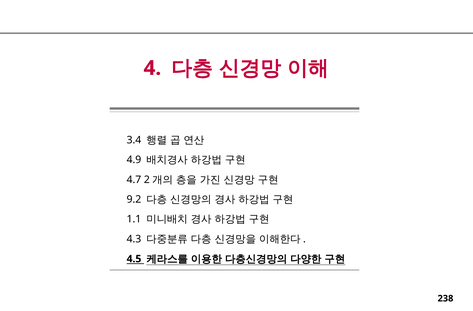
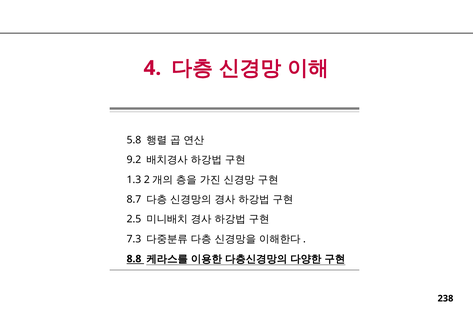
3.4: 3.4 -> 5.8
4.9: 4.9 -> 9.2
4.7: 4.7 -> 1.3
9.2: 9.2 -> 8.7
1.1: 1.1 -> 2.5
4.3: 4.3 -> 7.3
4.5: 4.5 -> 8.8
